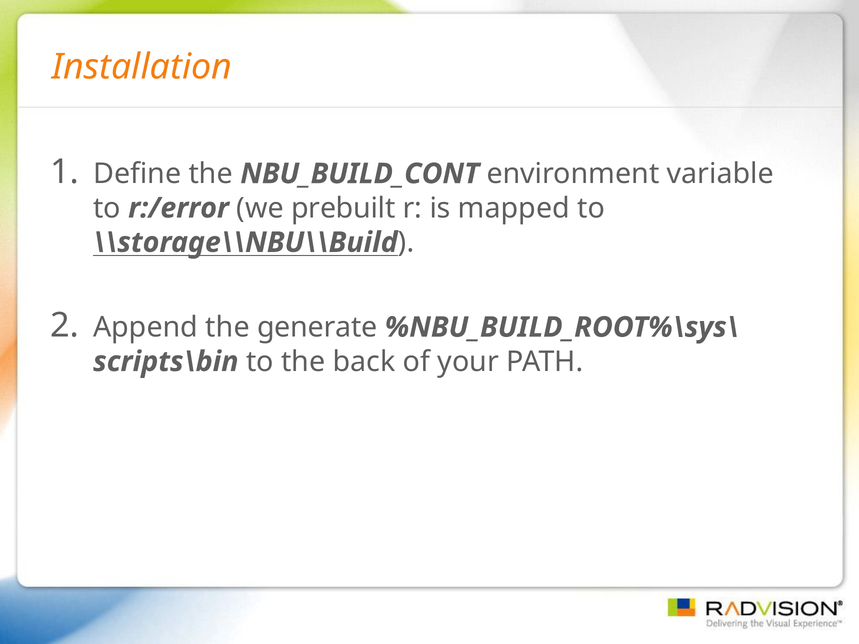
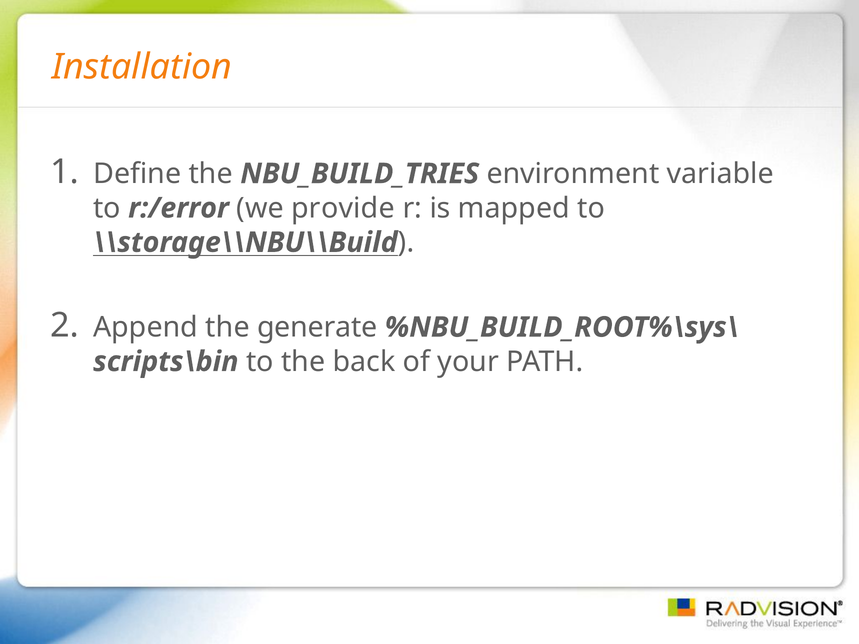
NBU_BUILD_CONT: NBU_BUILD_CONT -> NBU_BUILD_TRIES
prebuilt: prebuilt -> provide
